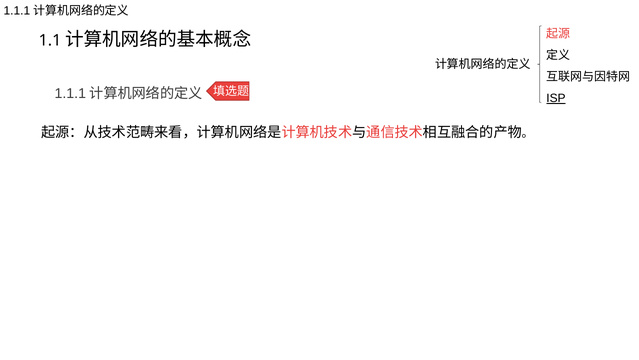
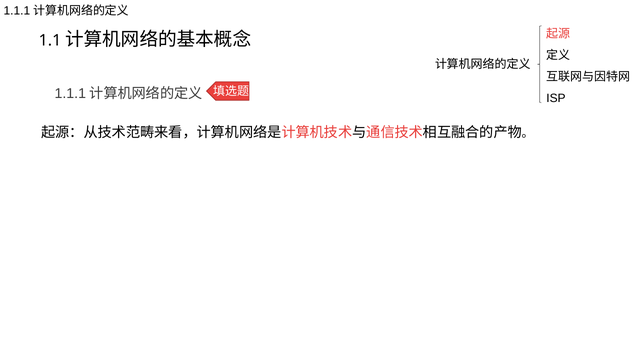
ISP underline: present -> none
